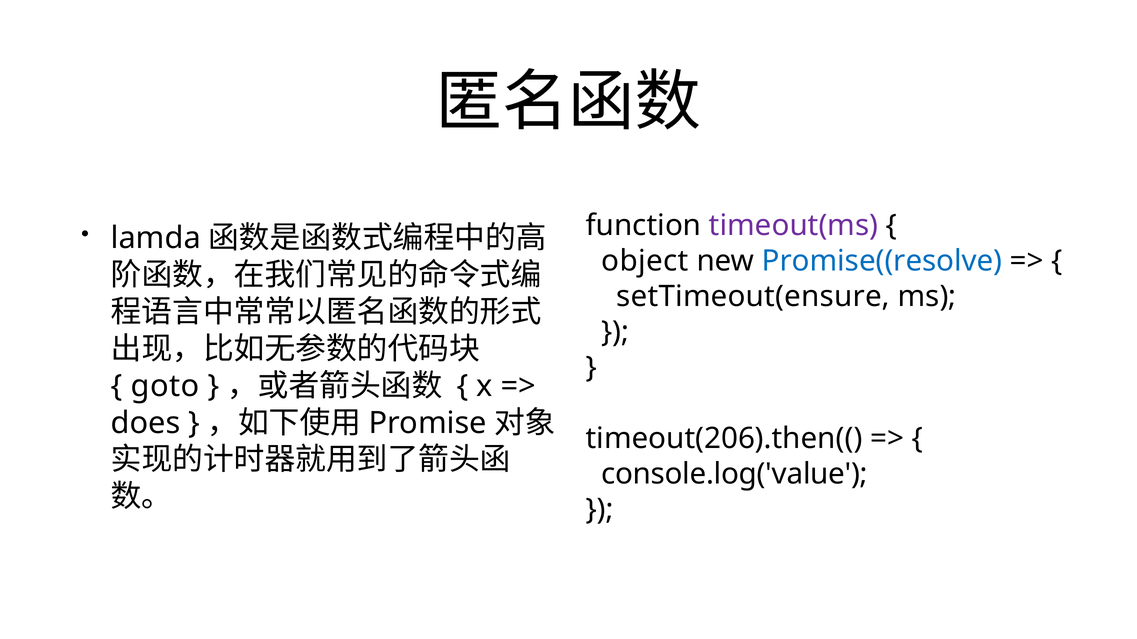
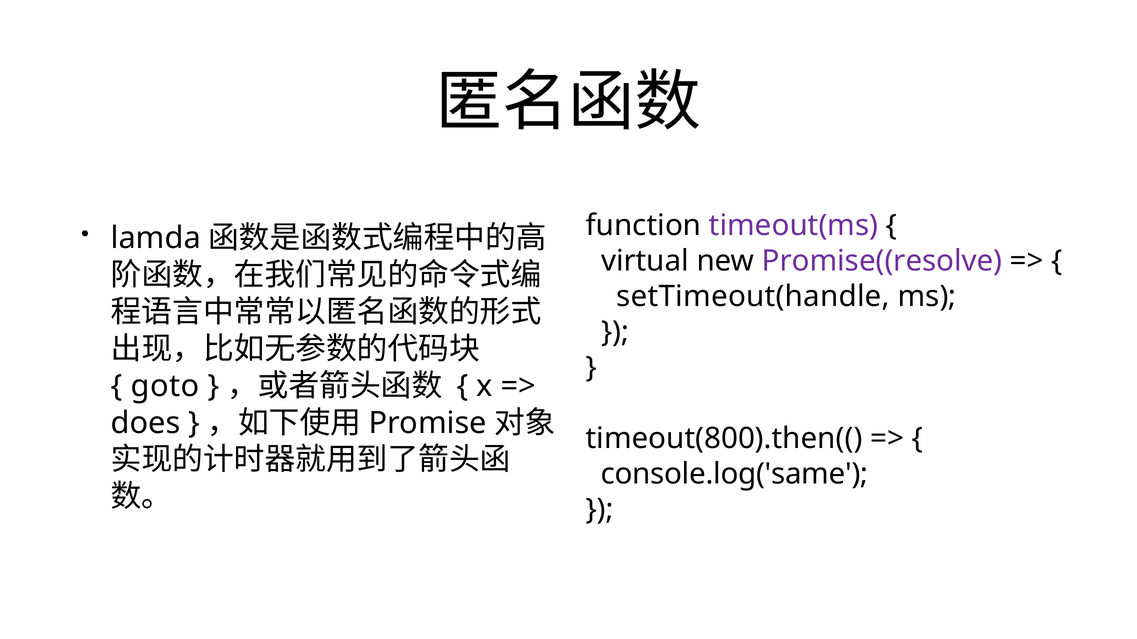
object: object -> virtual
Promise((resolve colour: blue -> purple
setTimeout(ensure: setTimeout(ensure -> setTimeout(handle
timeout(206).then((: timeout(206).then(( -> timeout(800).then((
console.log('value: console.log('value -> console.log('same
